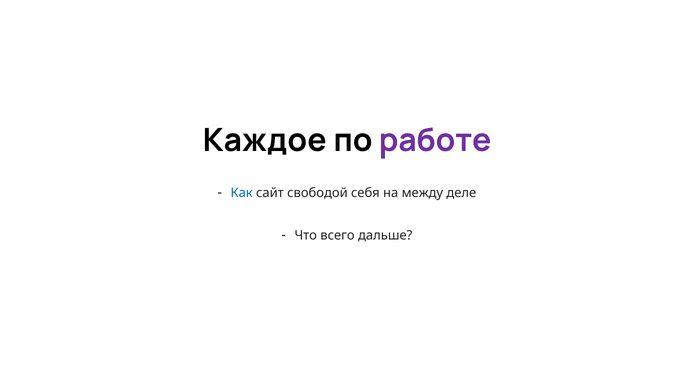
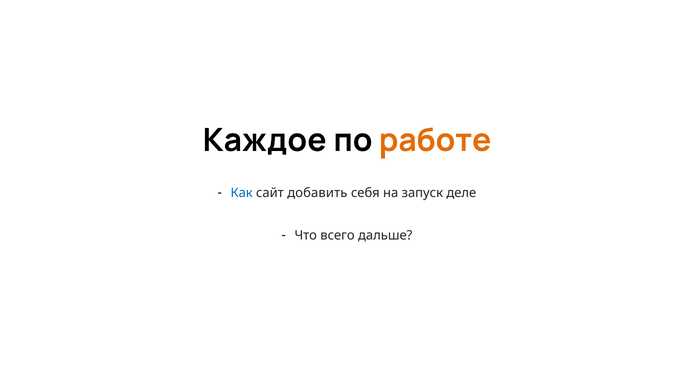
работе colour: purple -> orange
свободой: свободой -> добавить
между: между -> запуск
